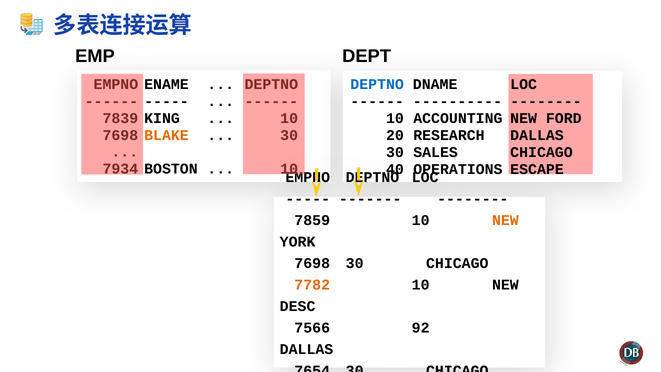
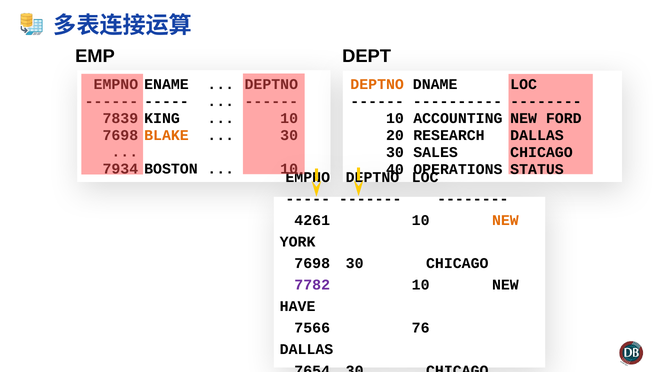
DEPTNO at (377, 84) colour: blue -> orange
ESCAPE: ESCAPE -> STATUS
7859: 7859 -> 4261
7782 colour: orange -> purple
DESC: DESC -> HAVE
92: 92 -> 76
